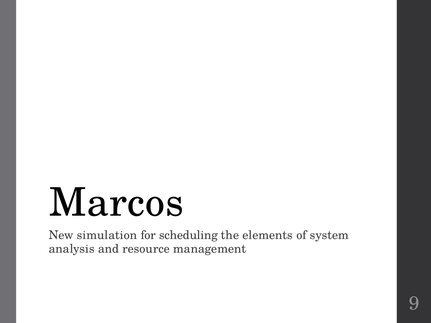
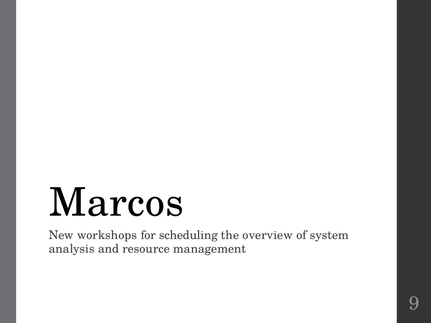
simulation: simulation -> workshops
elements: elements -> overview
